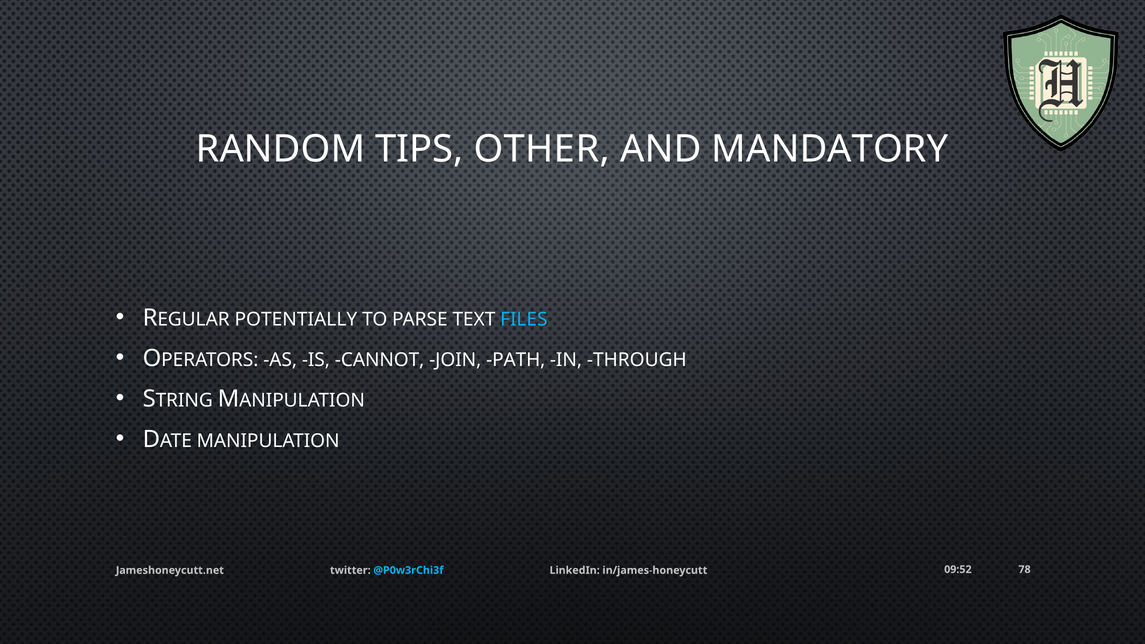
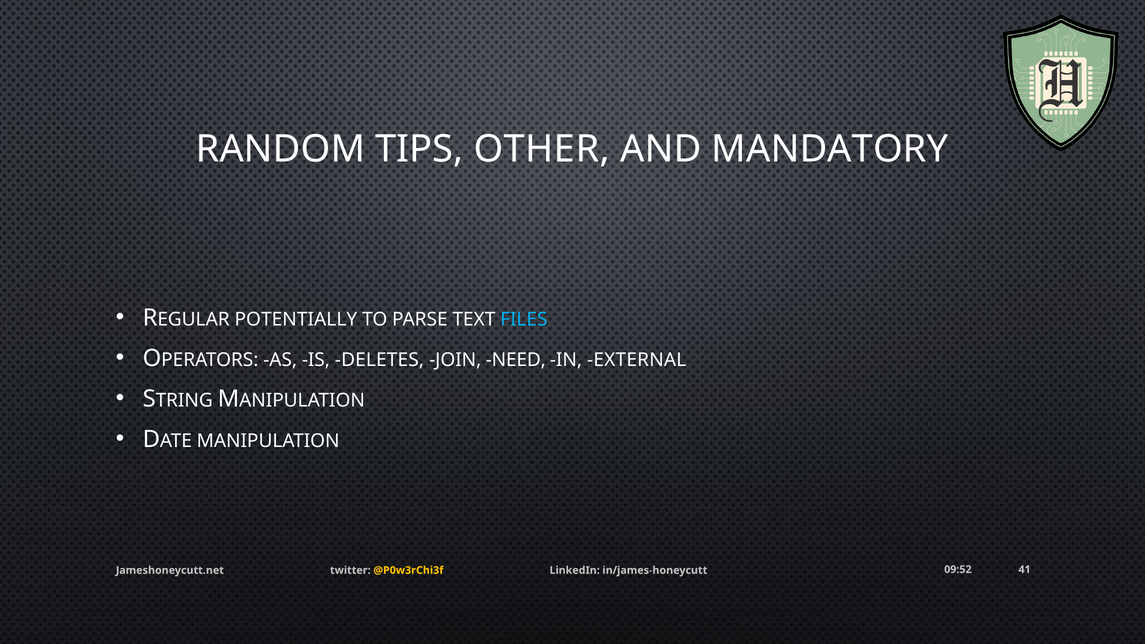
CANNOT: CANNOT -> DELETES
PATH: PATH -> NEED
THROUGH: THROUGH -> EXTERNAL
78: 78 -> 41
@P0w3rChi3f colour: light blue -> yellow
